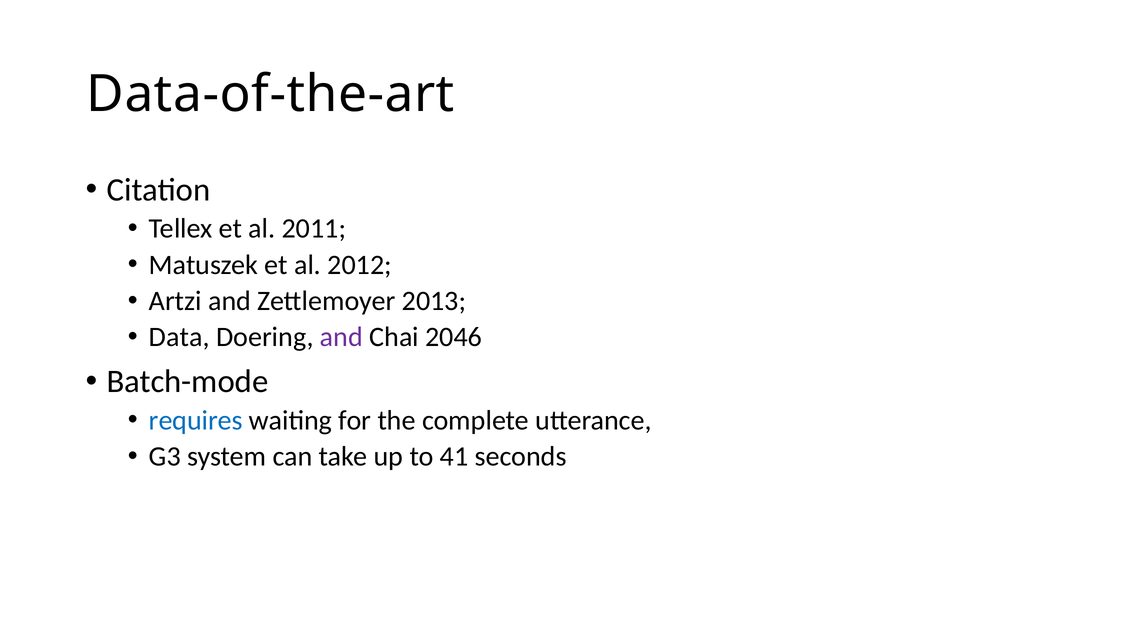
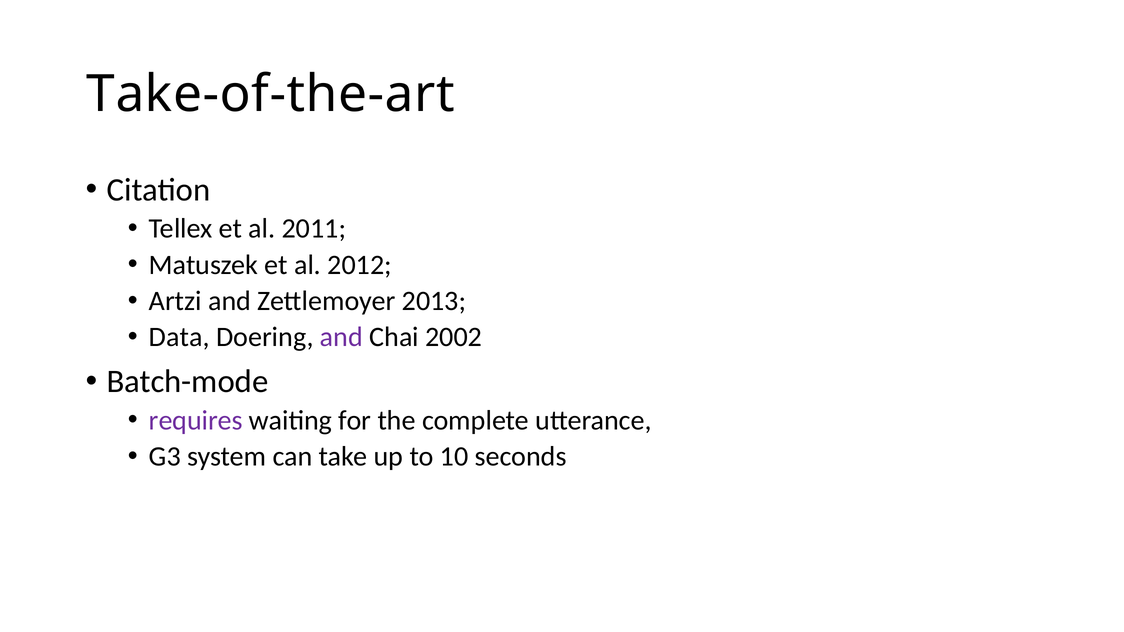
Data-of-the-art: Data-of-the-art -> Take-of-the-art
2046: 2046 -> 2002
requires colour: blue -> purple
41: 41 -> 10
